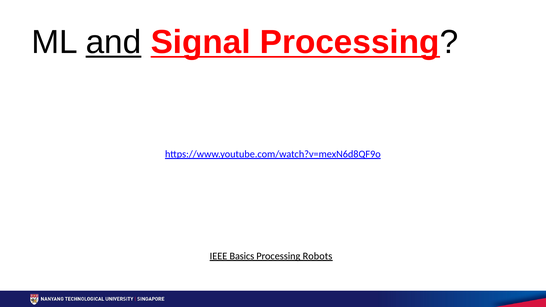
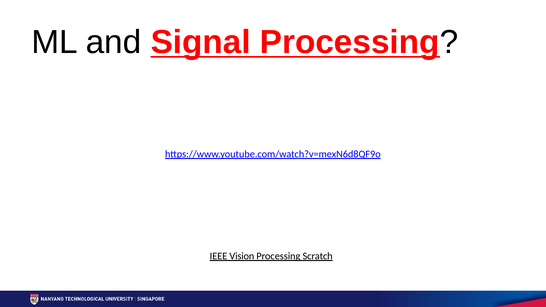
and underline: present -> none
Basics: Basics -> Vision
Robots: Robots -> Scratch
